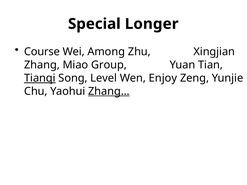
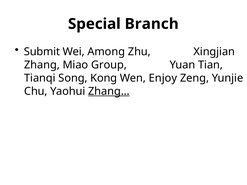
Longer: Longer -> Branch
Course: Course -> Submit
Tianqi underline: present -> none
Level: Level -> Kong
